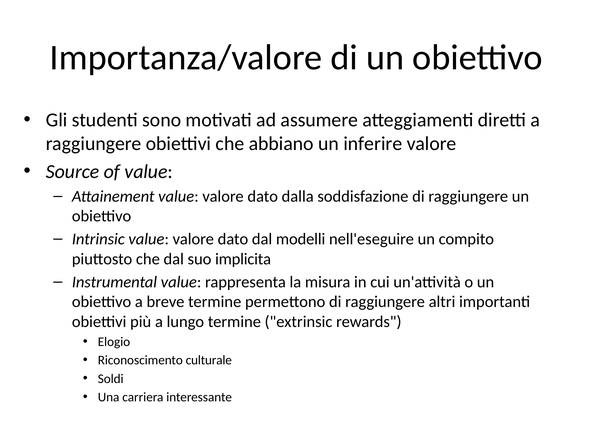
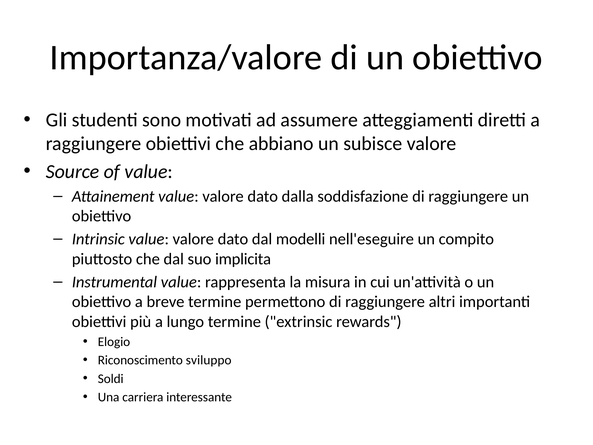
inferire: inferire -> subisce
culturale: culturale -> sviluppo
